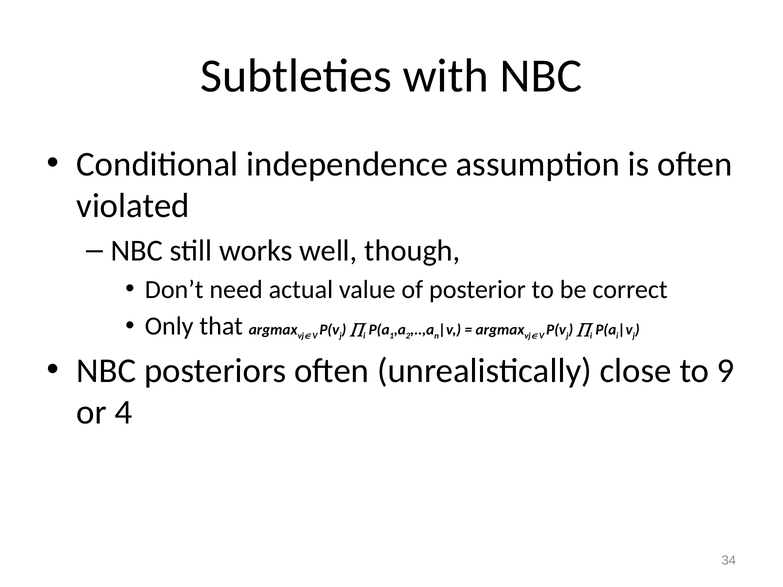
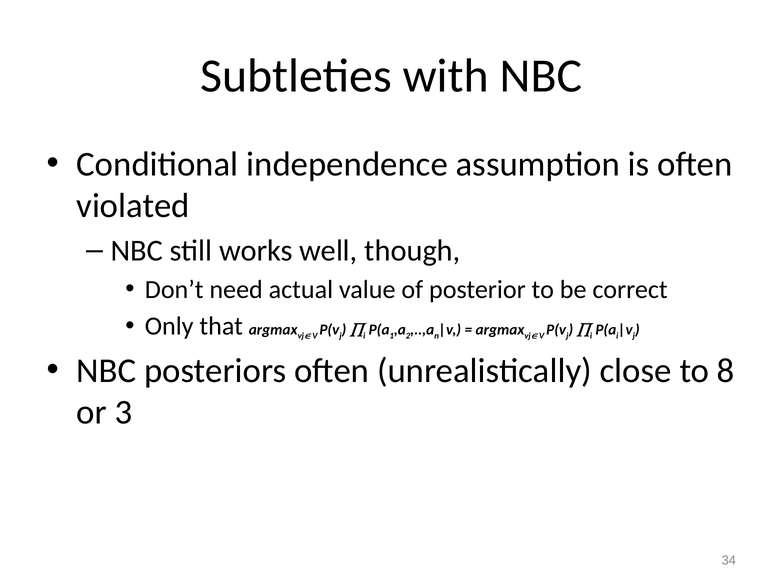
9: 9 -> 8
4: 4 -> 3
